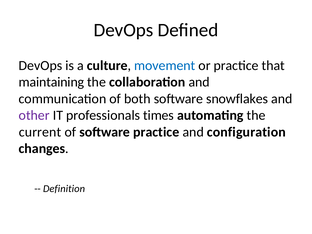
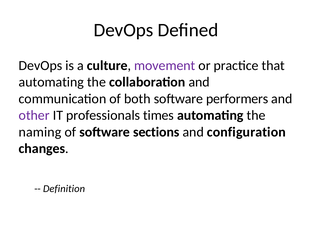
movement colour: blue -> purple
maintaining at (51, 82): maintaining -> automating
snowflakes: snowflakes -> performers
current: current -> naming
software practice: practice -> sections
